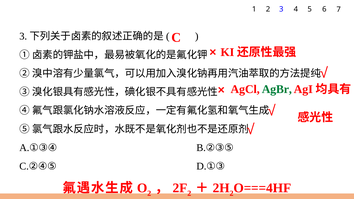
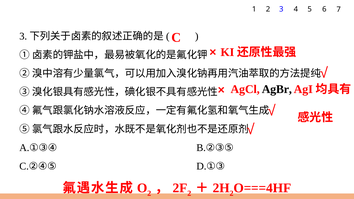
AgBr colour: green -> black
